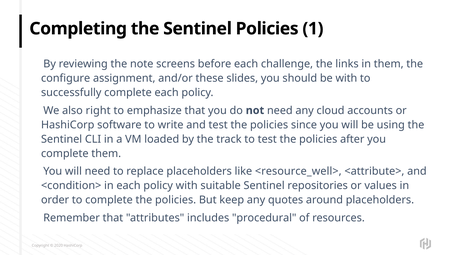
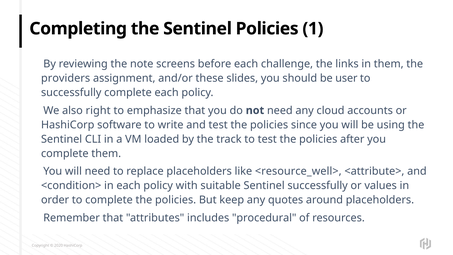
configure: configure -> providers
be with: with -> user
Sentinel repositories: repositories -> successfully
